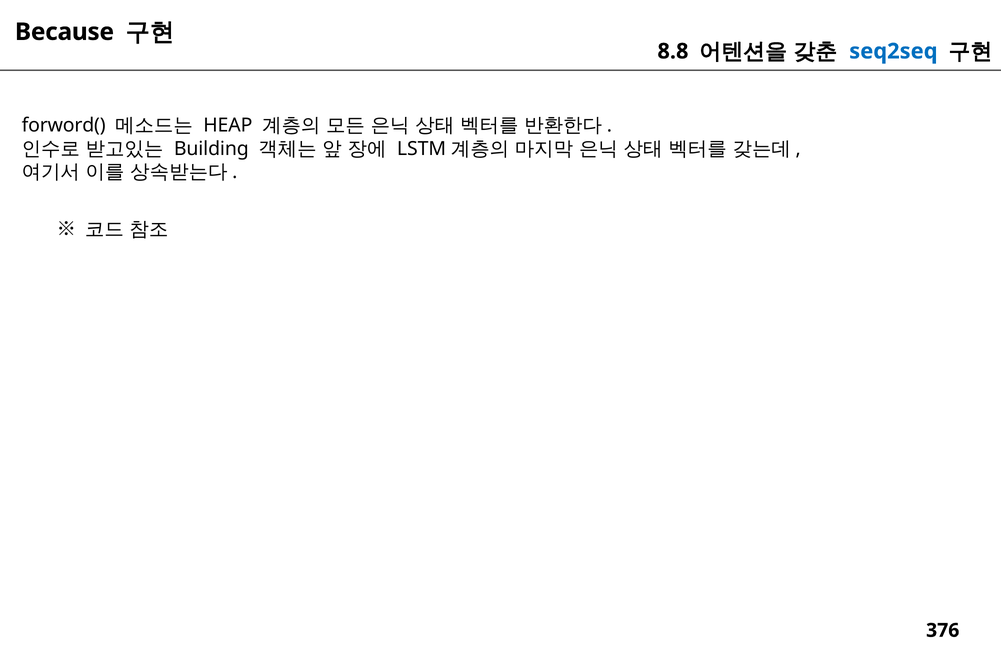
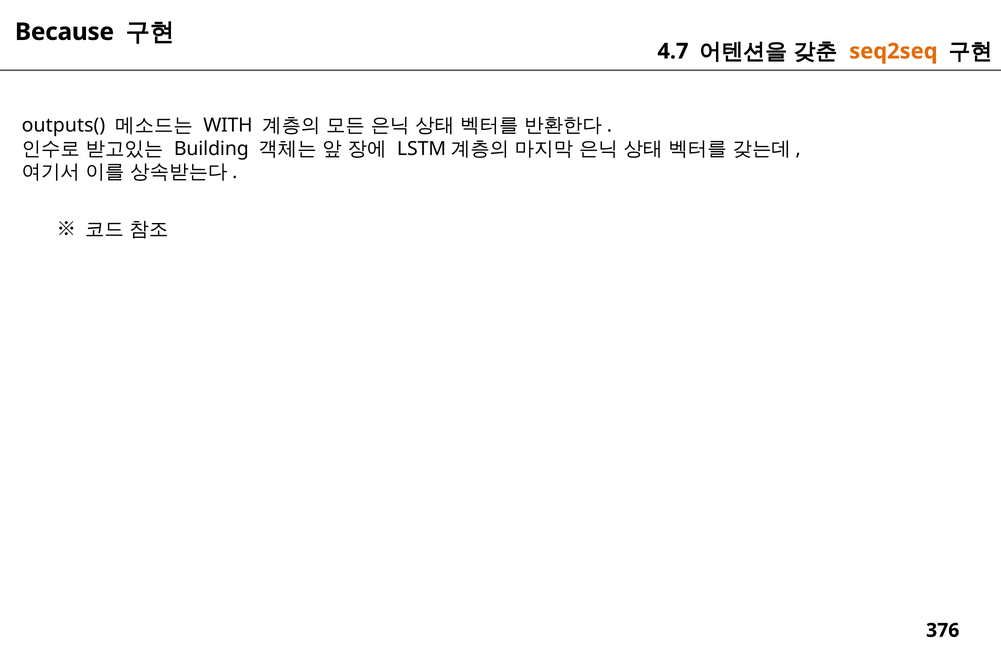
8.8: 8.8 -> 4.7
seq2seq colour: blue -> orange
forword(: forword( -> outputs(
HEAP: HEAP -> WITH
